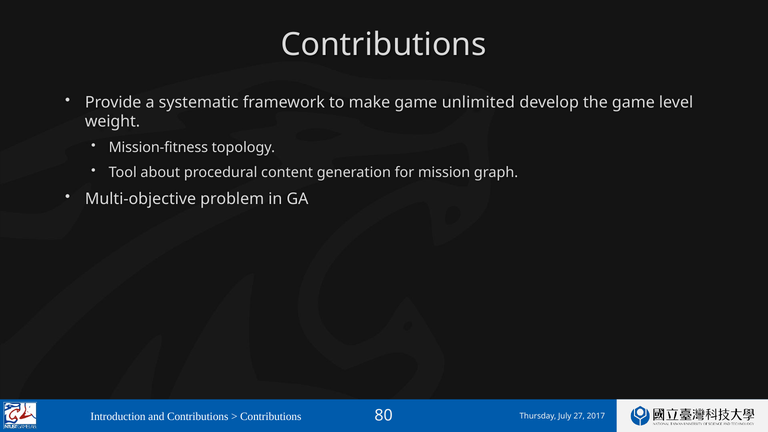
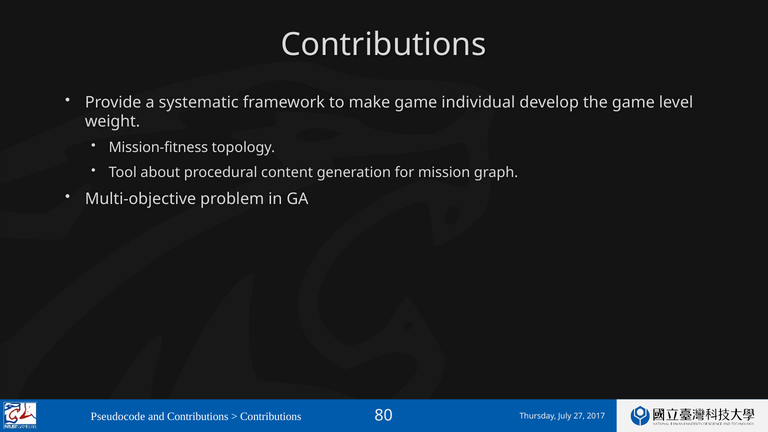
unlimited: unlimited -> individual
Introduction: Introduction -> Pseudocode
